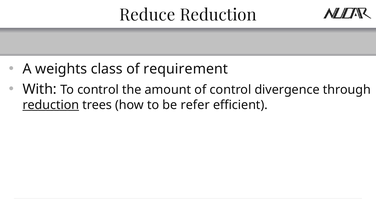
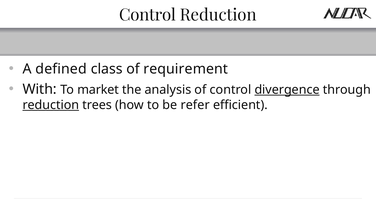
Reduce at (147, 15): Reduce -> Control
weights: weights -> defined
To control: control -> market
amount: amount -> analysis
divergence underline: none -> present
